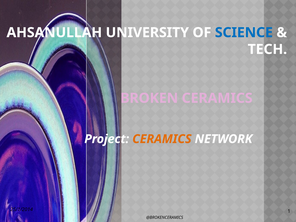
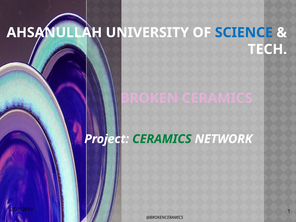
CERAMICS at (162, 139) colour: orange -> green
